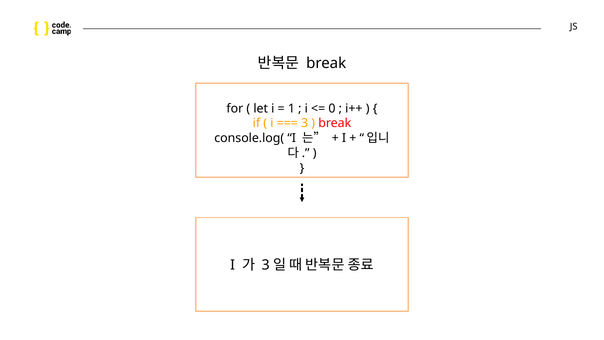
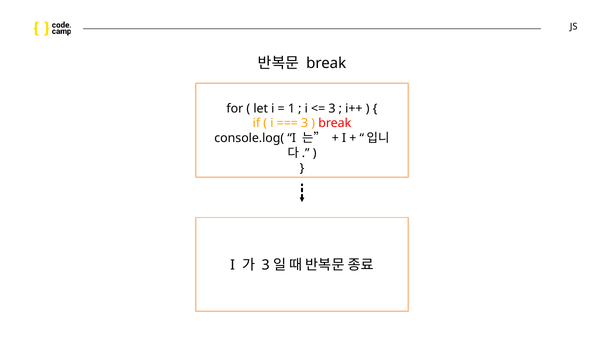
0 at (332, 108): 0 -> 3
